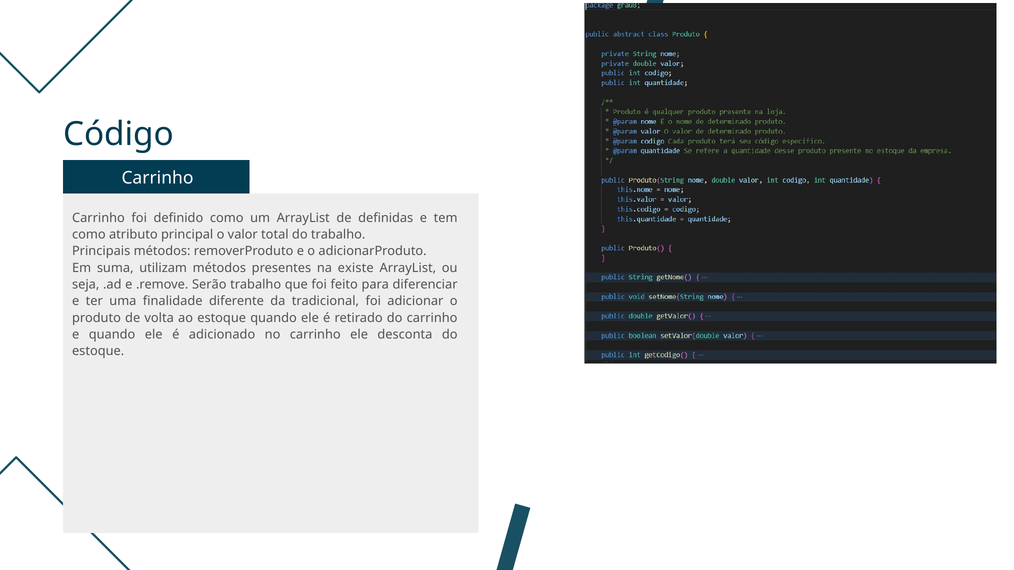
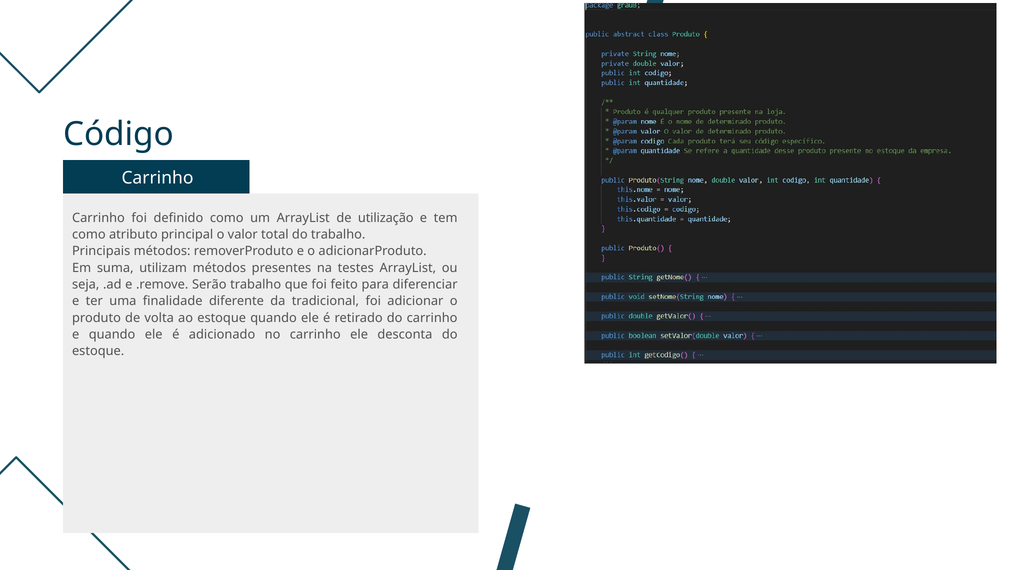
definidas: definidas -> utilização
existe: existe -> testes
